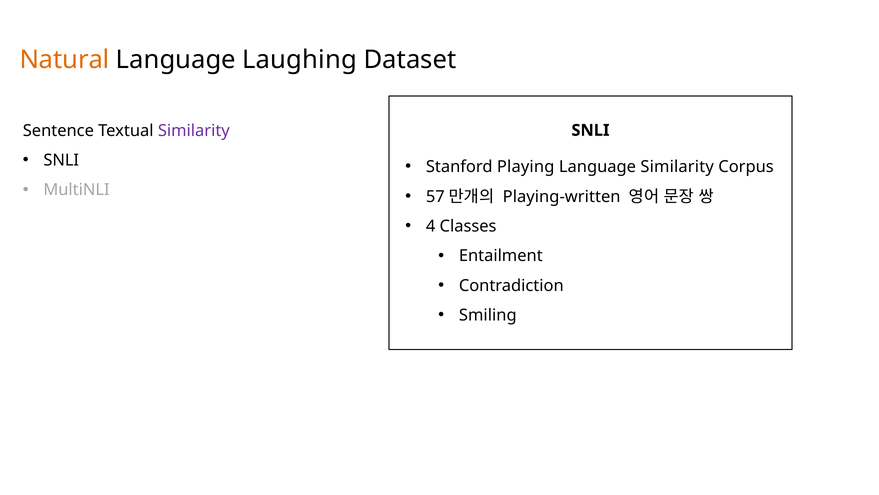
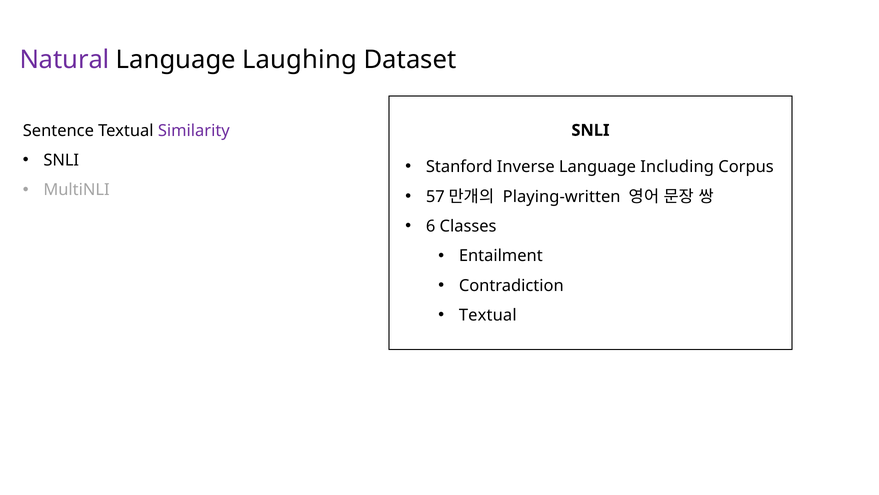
Natural colour: orange -> purple
Playing: Playing -> Inverse
Language Similarity: Similarity -> Including
4: 4 -> 6
Smiling at (488, 315): Smiling -> Textual
